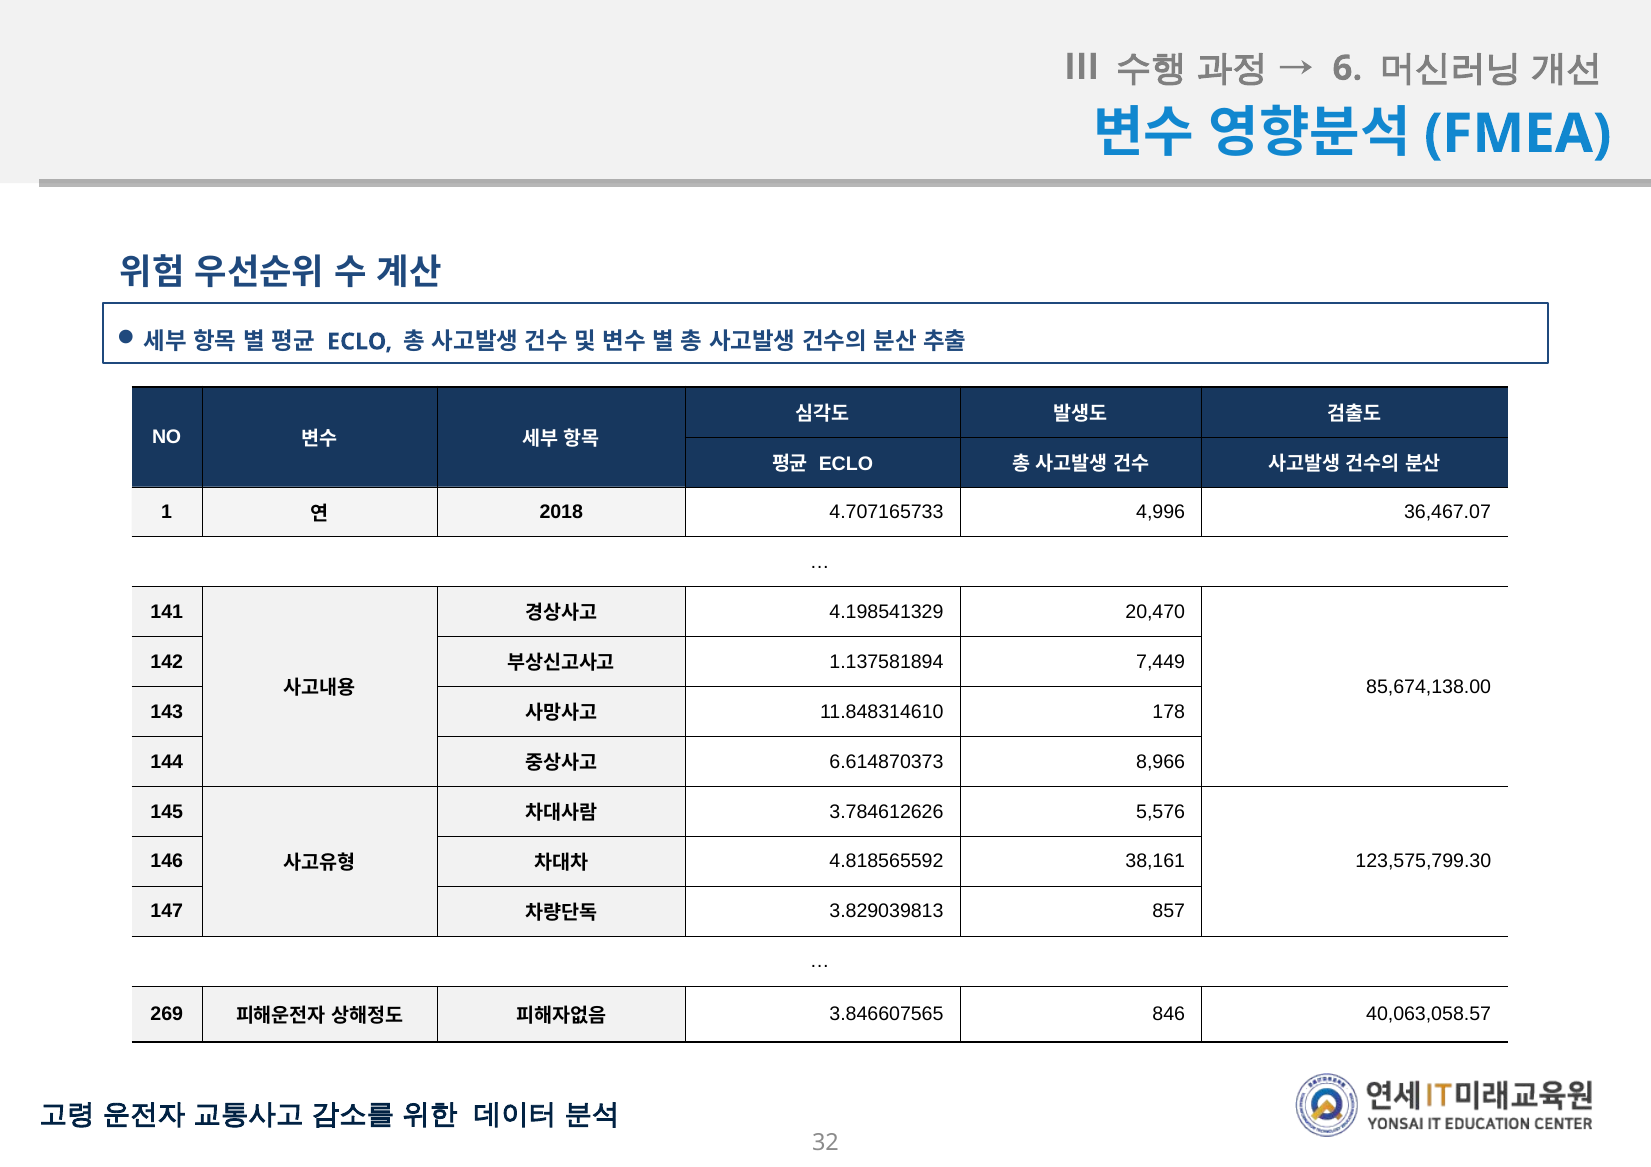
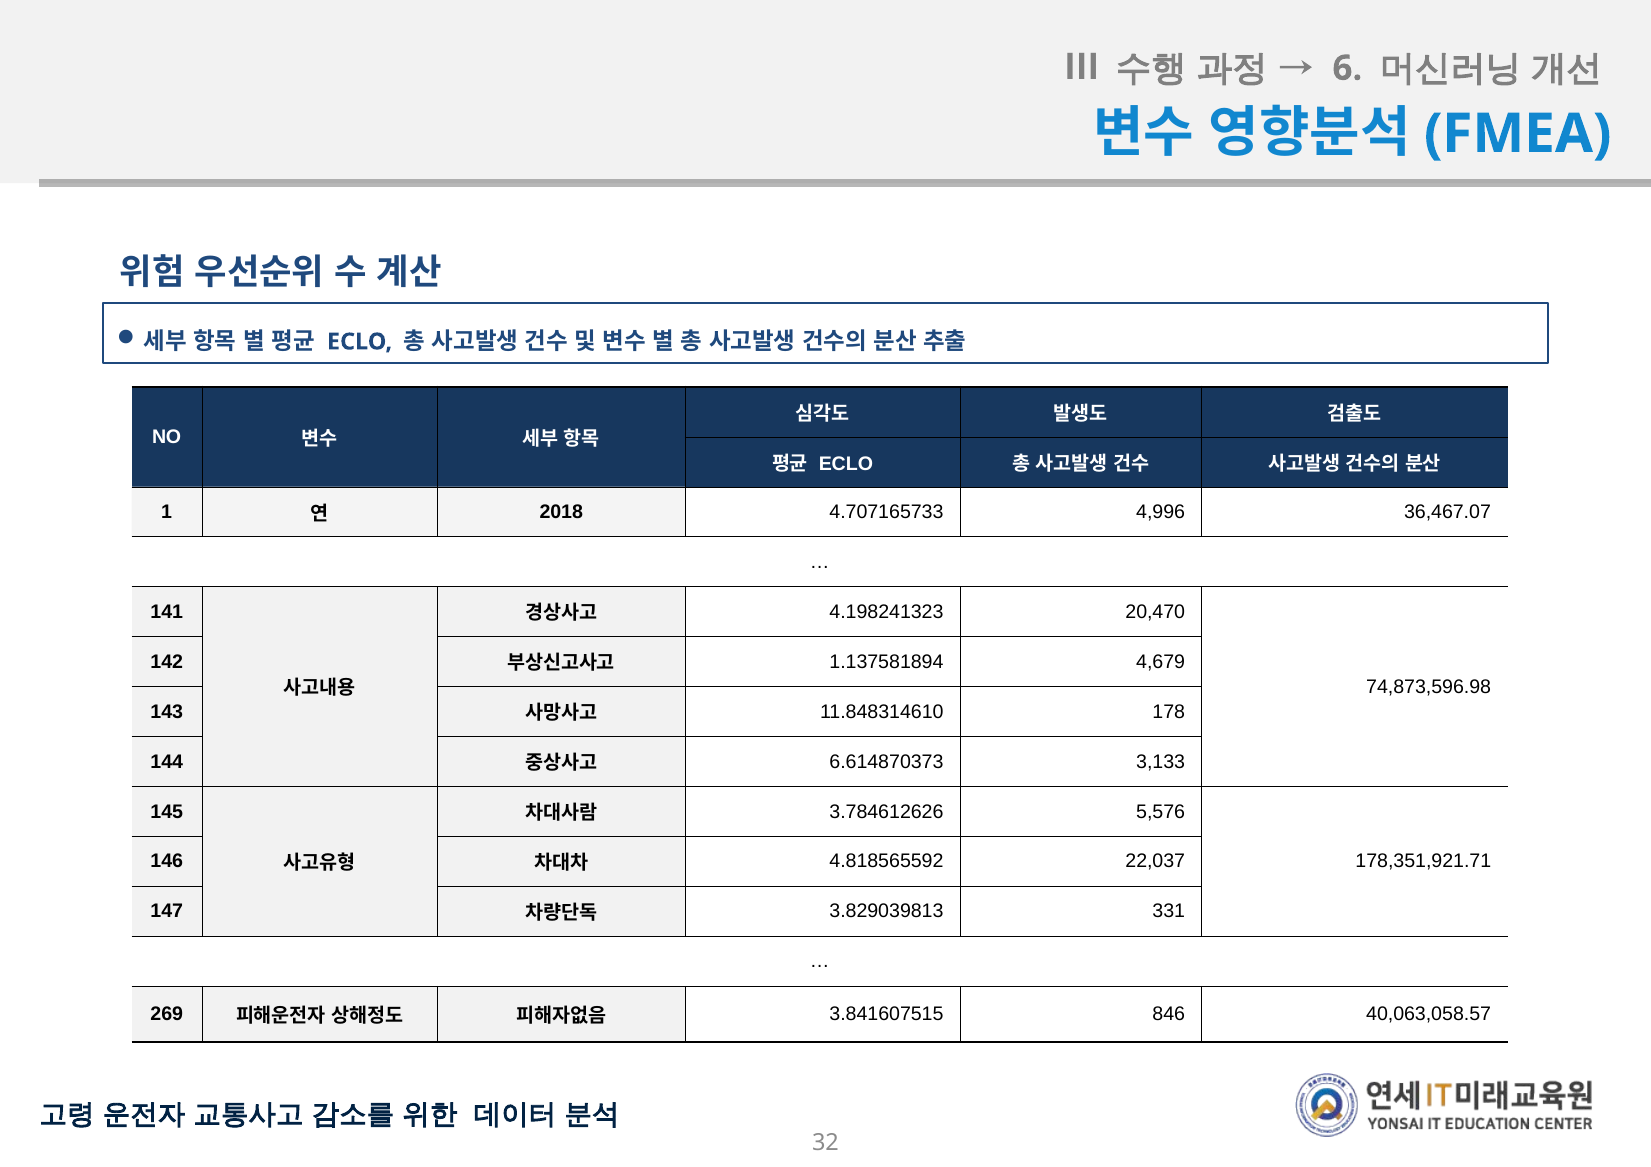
4.198541329: 4.198541329 -> 4.198241323
7,449: 7,449 -> 4,679
85,674,138.00: 85,674,138.00 -> 74,873,596.98
8,966: 8,966 -> 3,133
38,161: 38,161 -> 22,037
123,575,799.30: 123,575,799.30 -> 178,351,921.71
857: 857 -> 331
3.846607565: 3.846607565 -> 3.841607515
